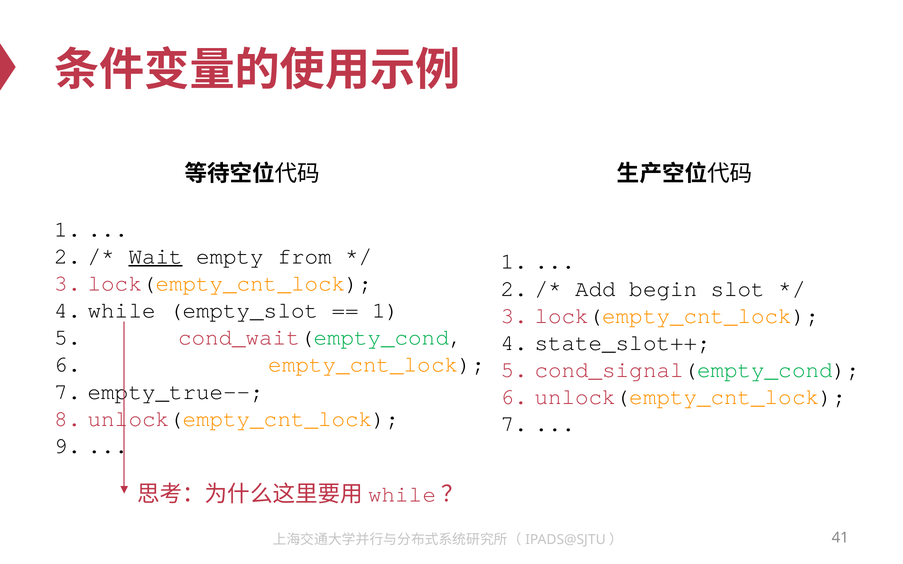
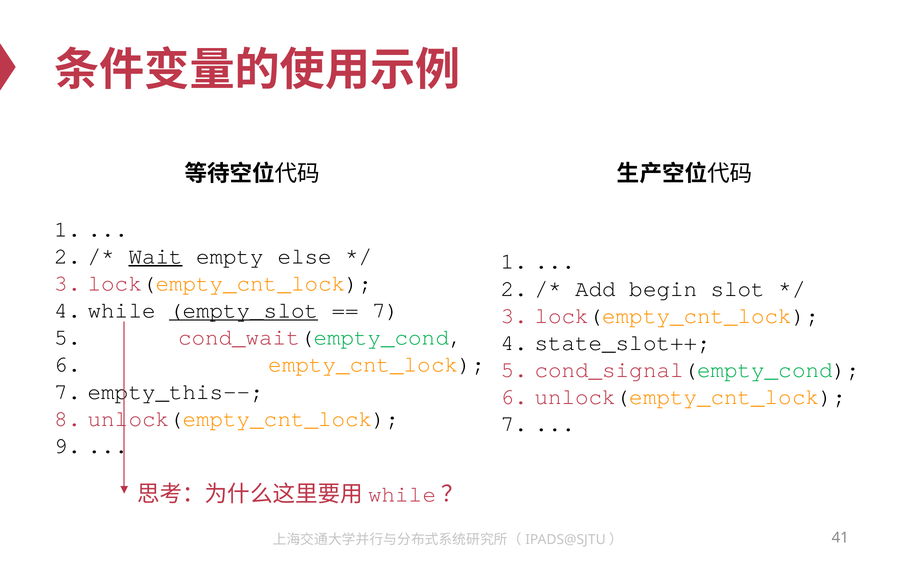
from: from -> else
empty_slot underline: none -> present
1 at (386, 311): 1 -> 7
empty_true--: empty_true-- -> empty_this--
